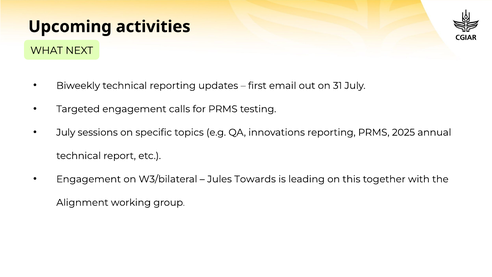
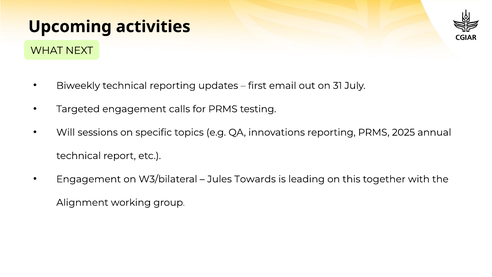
July at (66, 132): July -> Will
